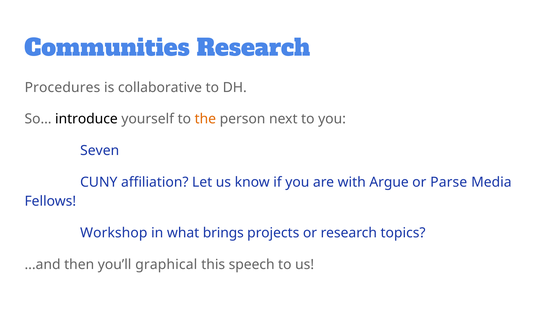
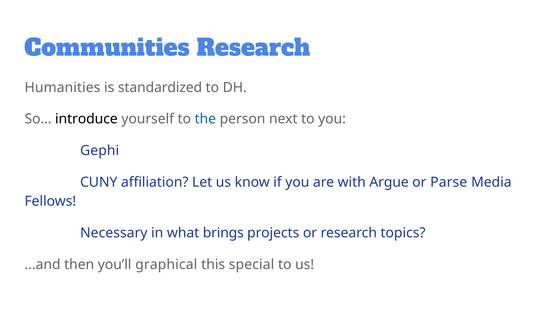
Procedures: Procedures -> Humanities
collaborative: collaborative -> standardized
the colour: orange -> blue
Seven: Seven -> Gephi
Workshop: Workshop -> Necessary
speech: speech -> special
